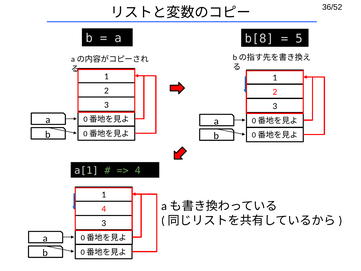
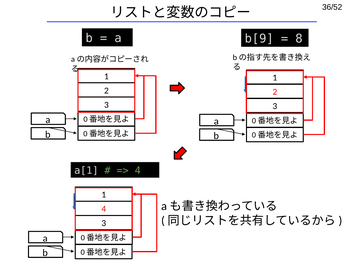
b[8: b[8 -> b[9
5: 5 -> 8
